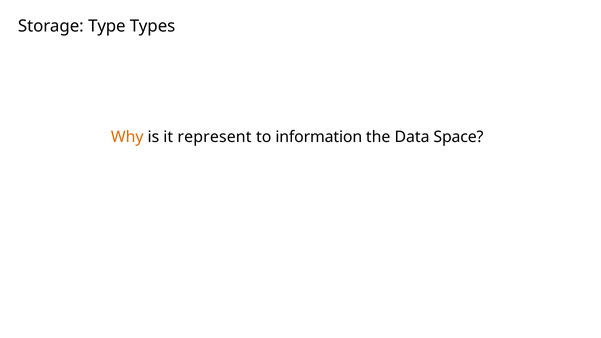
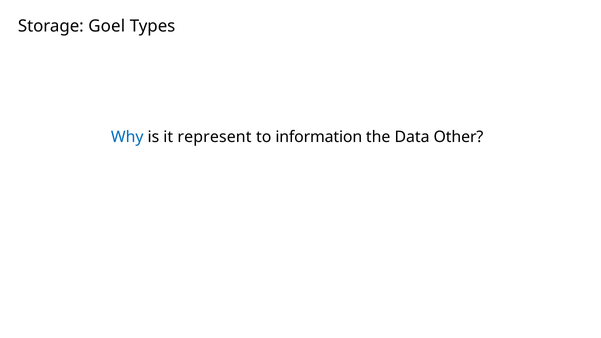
Type: Type -> Goel
Why colour: orange -> blue
Space: Space -> Other
